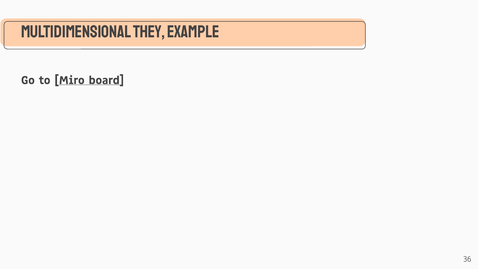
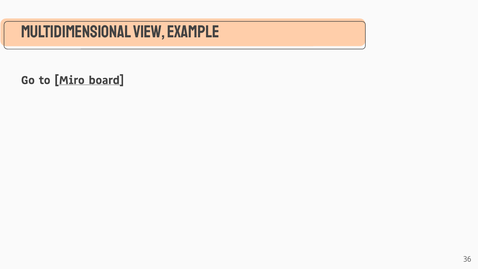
they: they -> view
